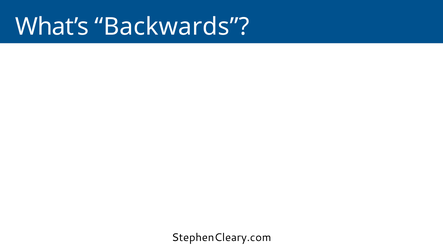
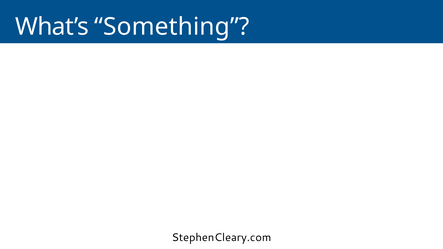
Backwards: Backwards -> Something
